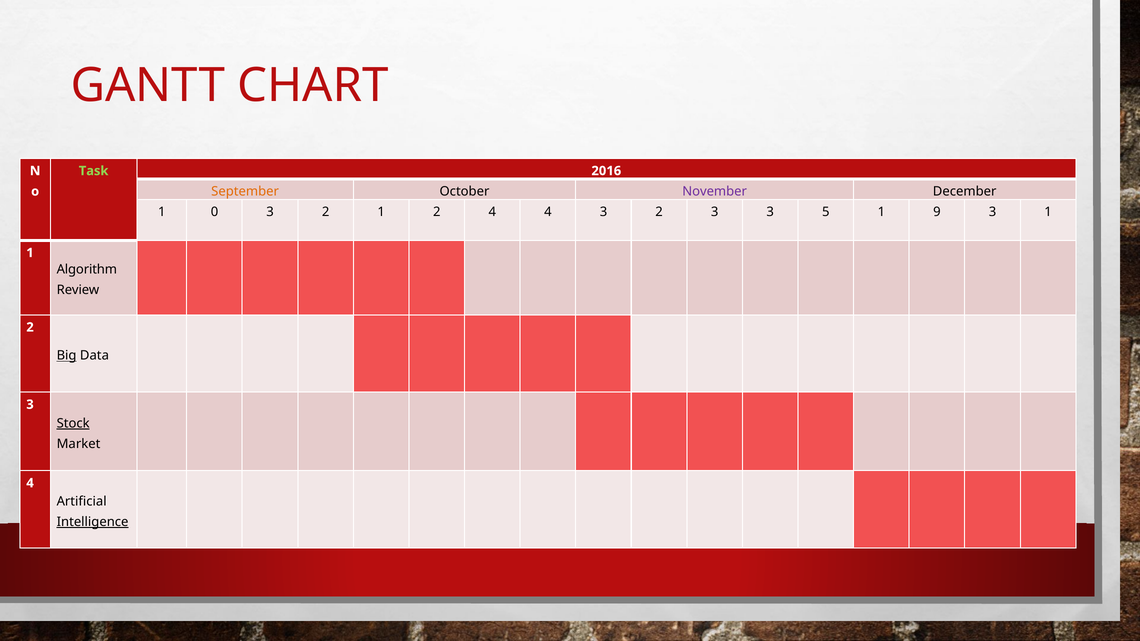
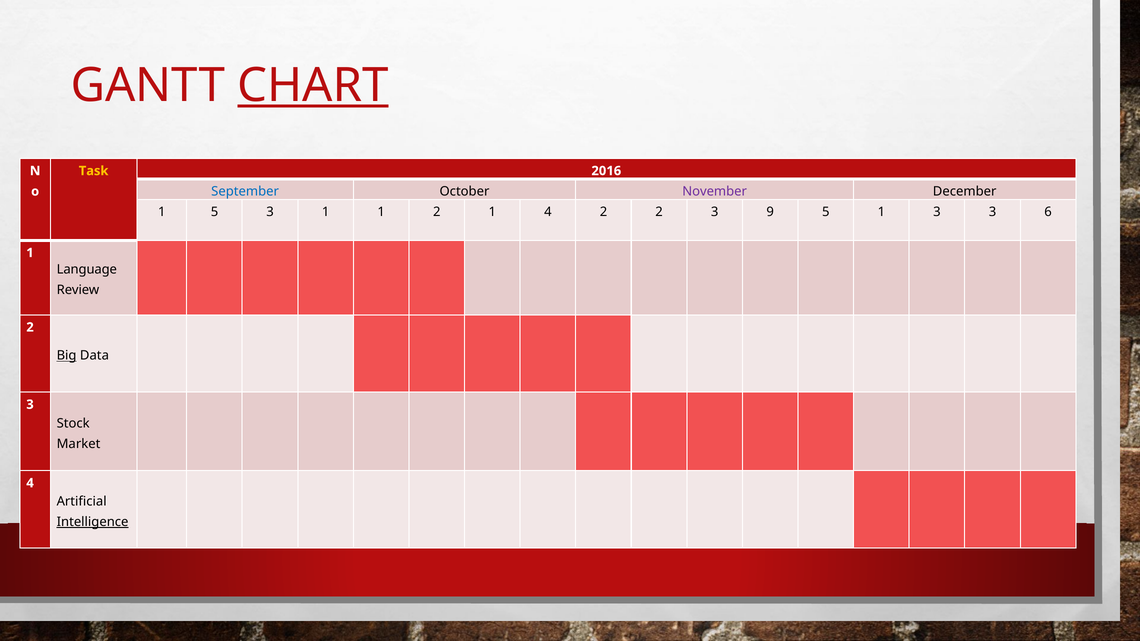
CHART underline: none -> present
Task colour: light green -> yellow
September colour: orange -> blue
1 0: 0 -> 5
2 at (326, 212): 2 -> 1
2 4: 4 -> 1
4 3: 3 -> 2
3 3: 3 -> 9
1 9: 9 -> 3
3 1: 1 -> 6
Algorithm: Algorithm -> Language
Stock underline: present -> none
